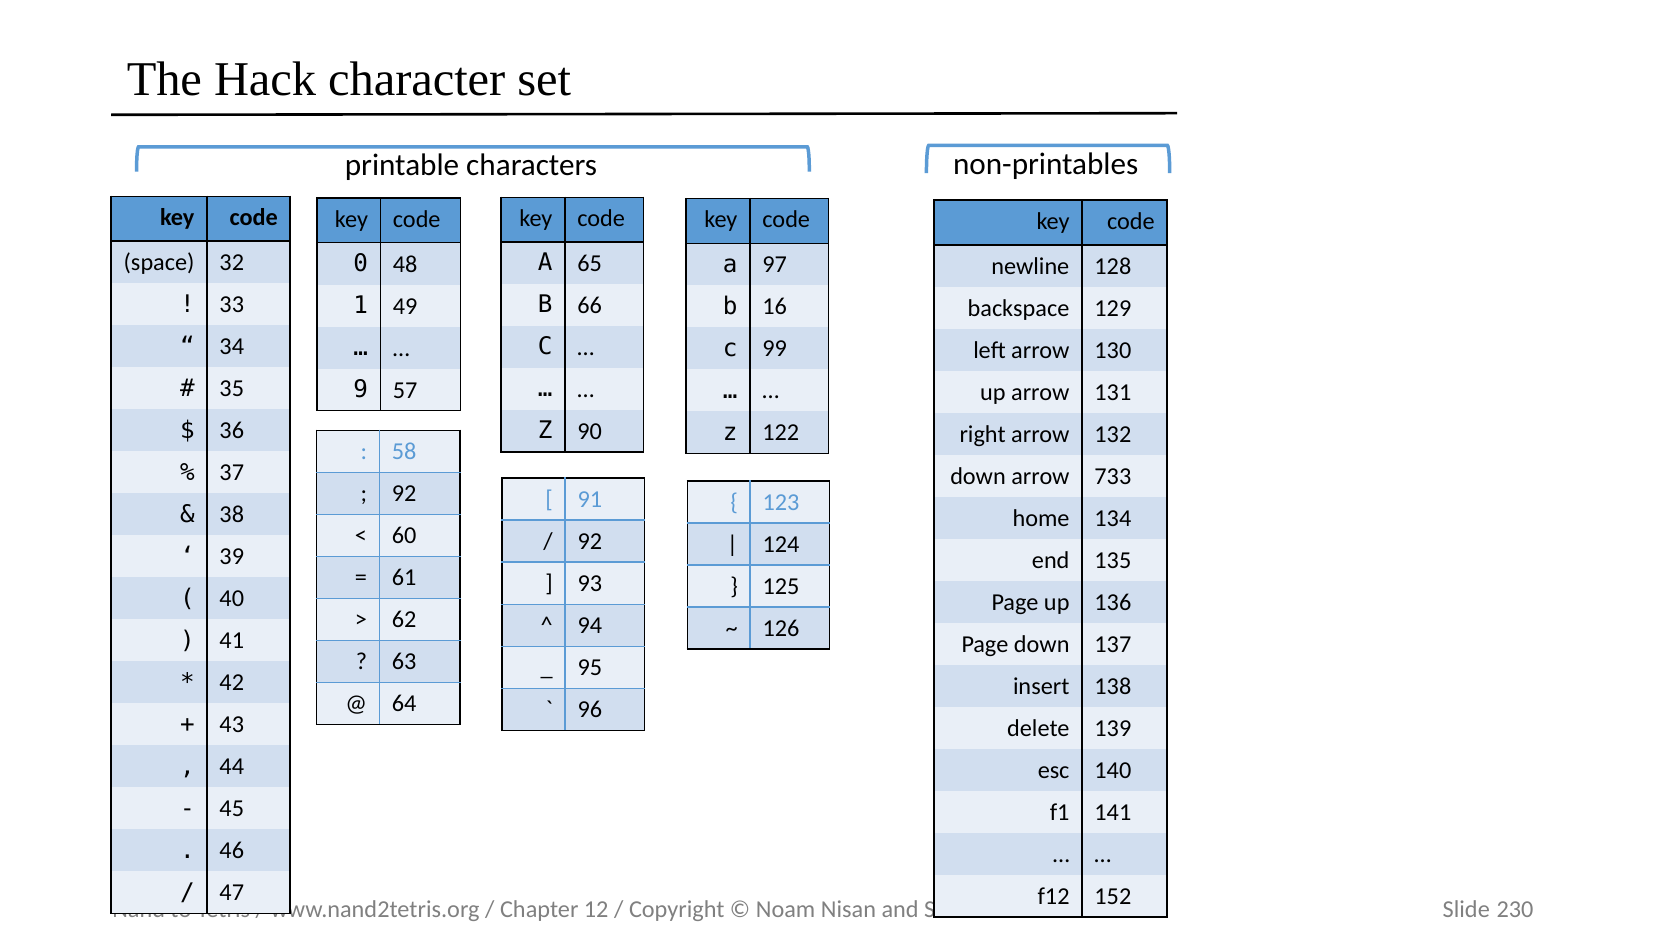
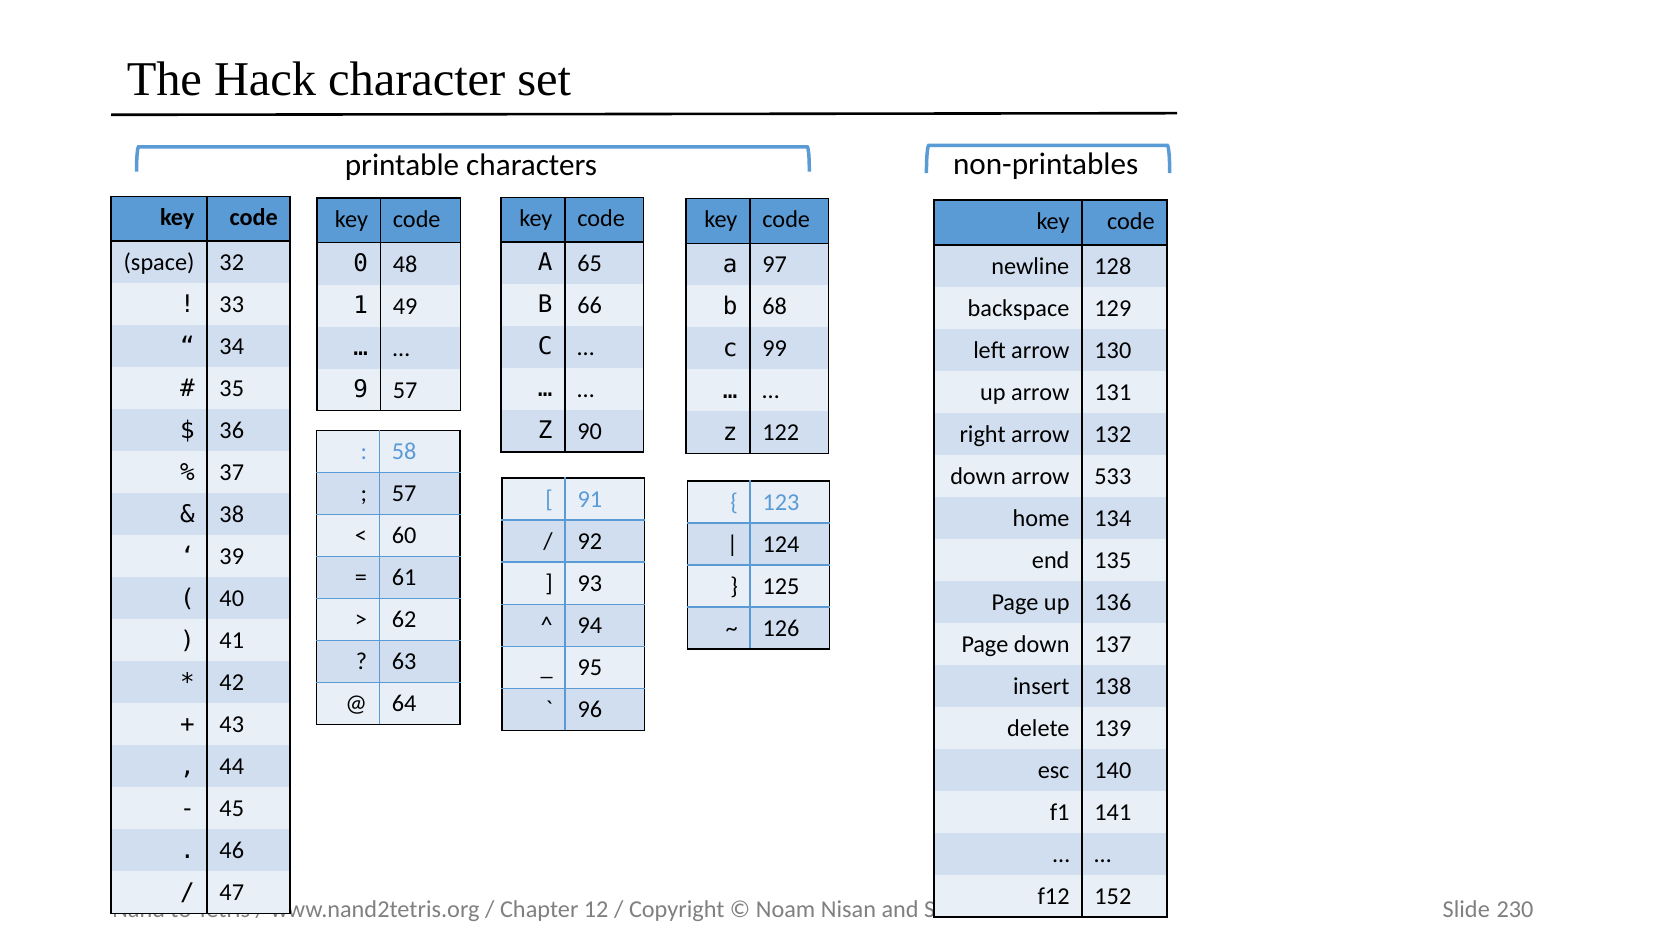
16: 16 -> 68
733: 733 -> 533
92 at (404, 494): 92 -> 57
